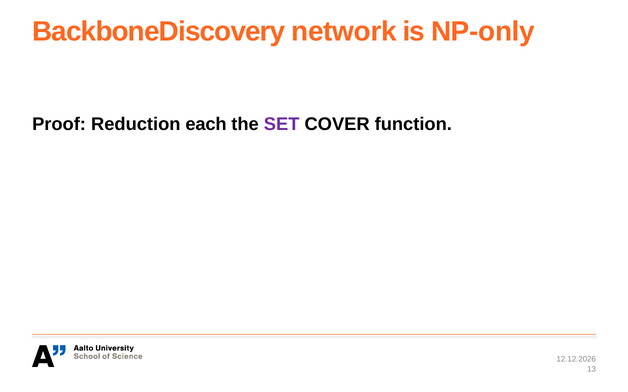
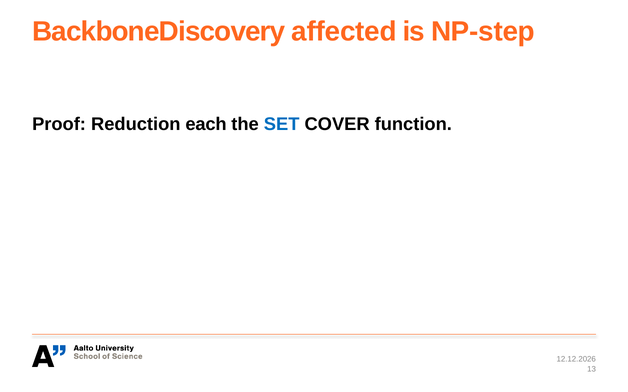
network: network -> affected
NP-only: NP-only -> NP-step
SET colour: purple -> blue
